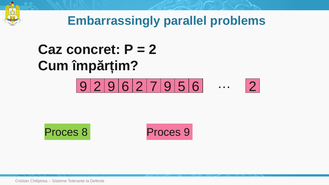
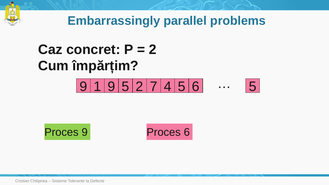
9 2: 2 -> 1
9 6: 6 -> 5
7 9: 9 -> 4
5 6 2: 2 -> 5
Proces 8: 8 -> 9
Proces 9: 9 -> 6
